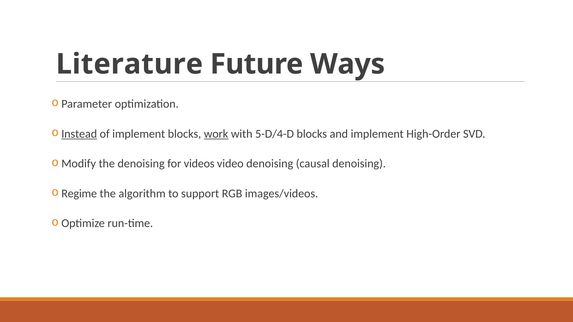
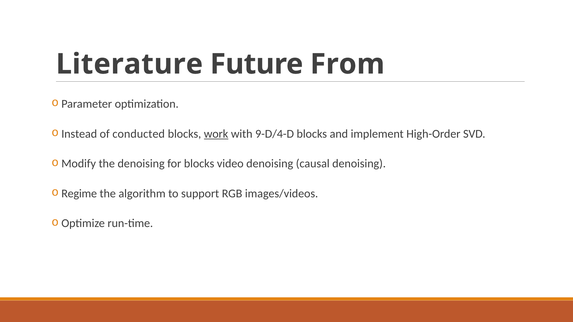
Ways: Ways -> From
Instead underline: present -> none
of implement: implement -> conducted
5-D/4-D: 5-D/4-D -> 9-D/4-D
for videos: videos -> blocks
